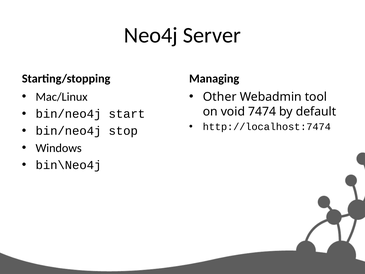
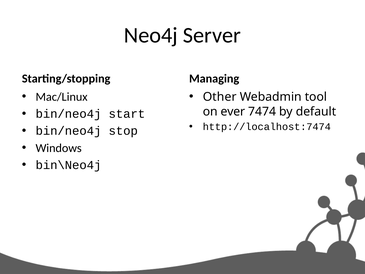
void: void -> ever
